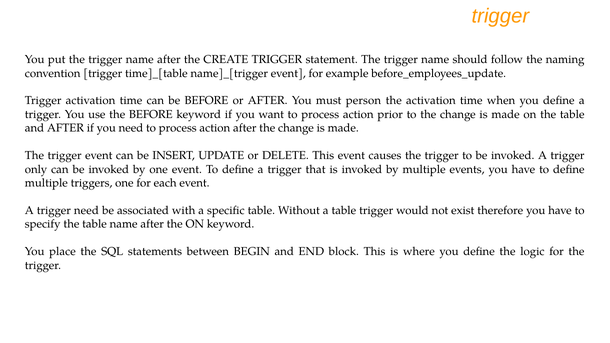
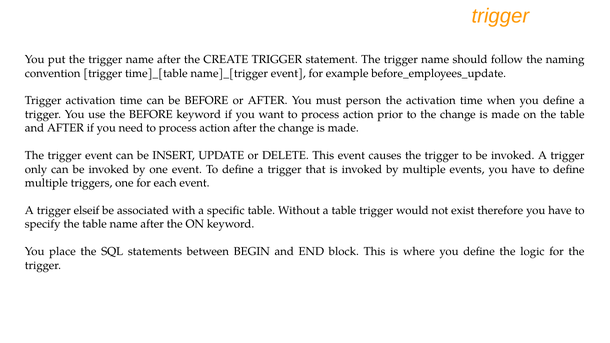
trigger need: need -> elseif
